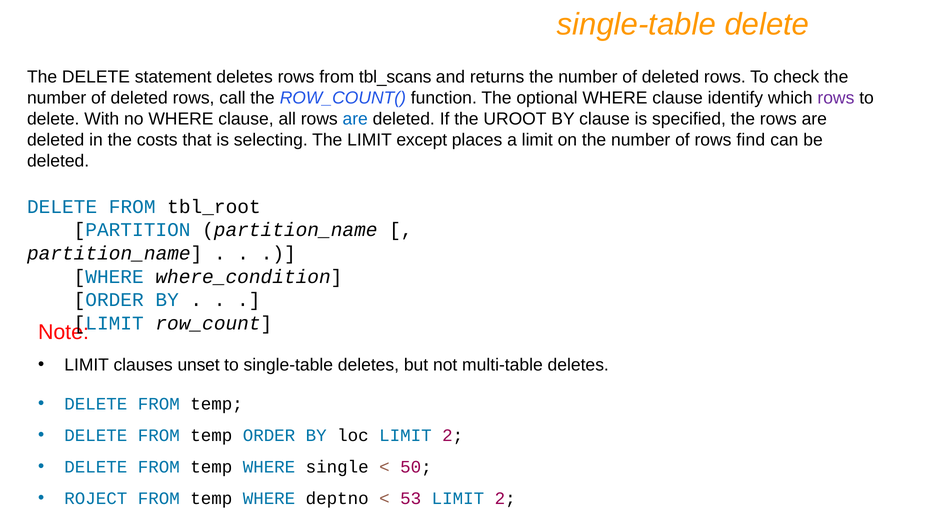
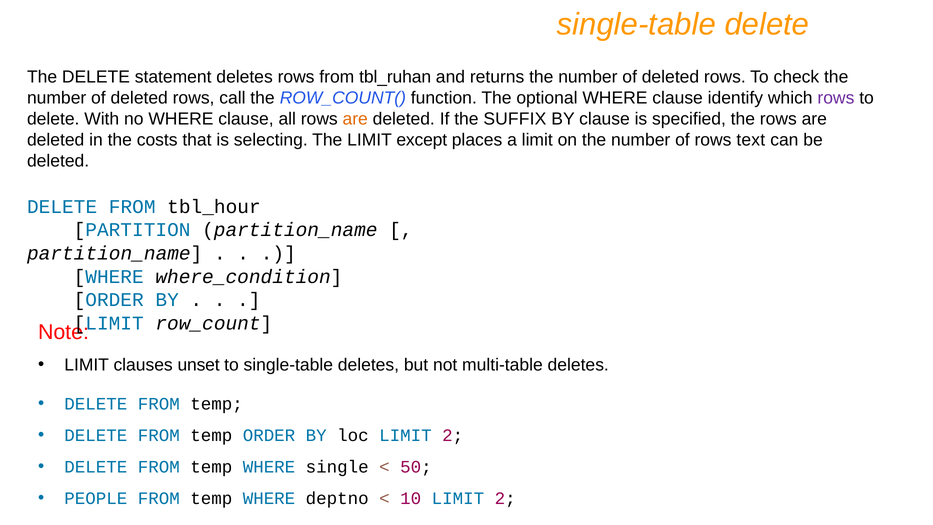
tbl_scans: tbl_scans -> tbl_ruhan
are at (355, 119) colour: blue -> orange
UROOT: UROOT -> SUFFIX
find: find -> text
tbl_root: tbl_root -> tbl_hour
ROJECT: ROJECT -> PEOPLE
53: 53 -> 10
